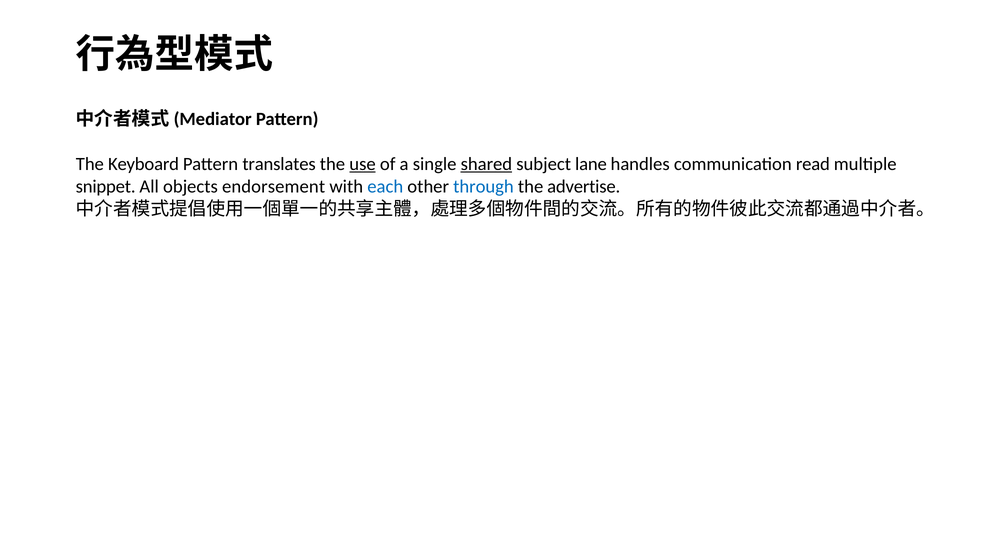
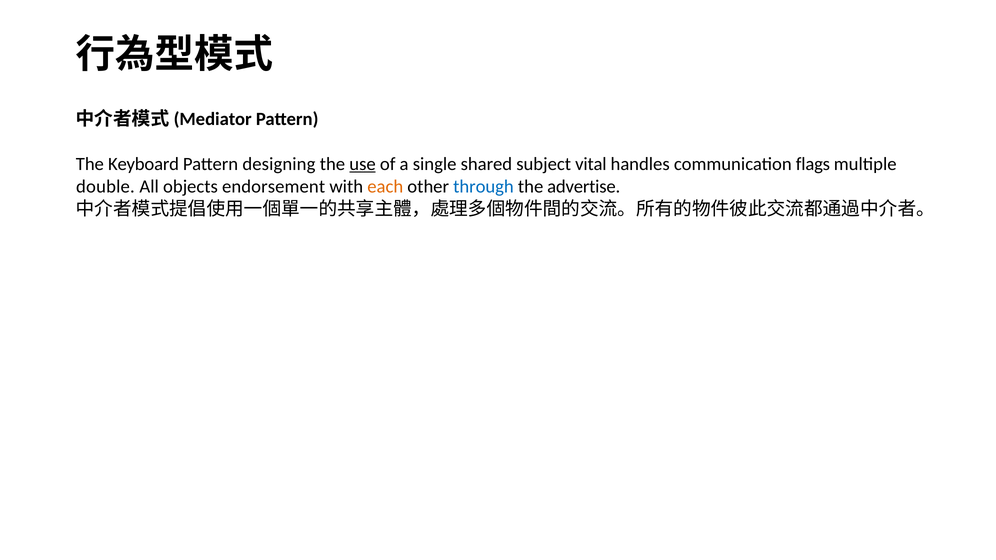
translates: translates -> designing
shared underline: present -> none
lane: lane -> vital
read: read -> flags
snippet: snippet -> double
each colour: blue -> orange
